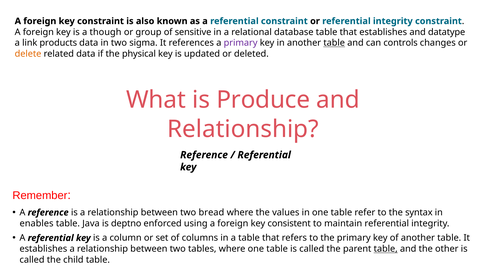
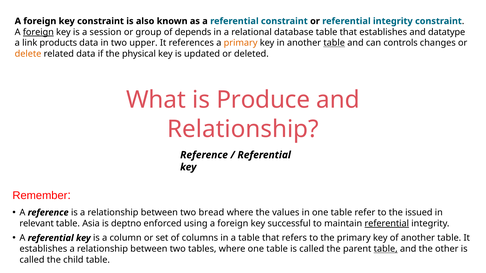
foreign at (38, 32) underline: none -> present
though: though -> session
sensitive: sensitive -> depends
sigma: sigma -> upper
primary at (241, 43) colour: purple -> orange
syntax: syntax -> issued
enables: enables -> relevant
Java: Java -> Asia
consistent: consistent -> successful
referential at (387, 224) underline: none -> present
